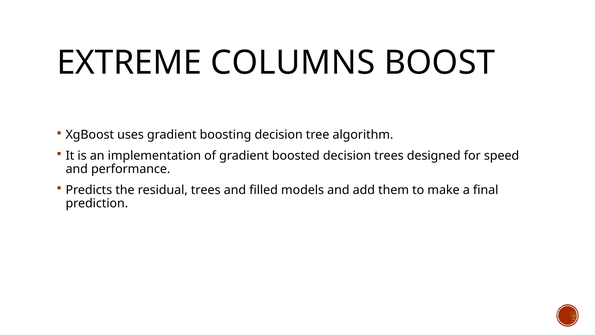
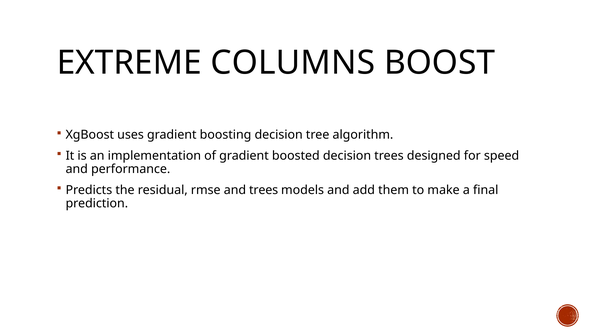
residual trees: trees -> rmse
and filled: filled -> trees
